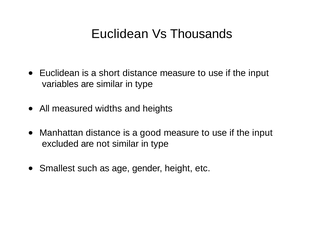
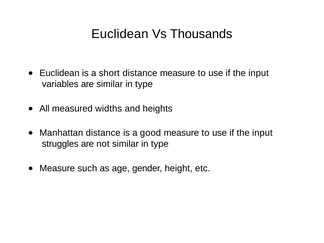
excluded: excluded -> struggles
Smallest at (57, 168): Smallest -> Measure
